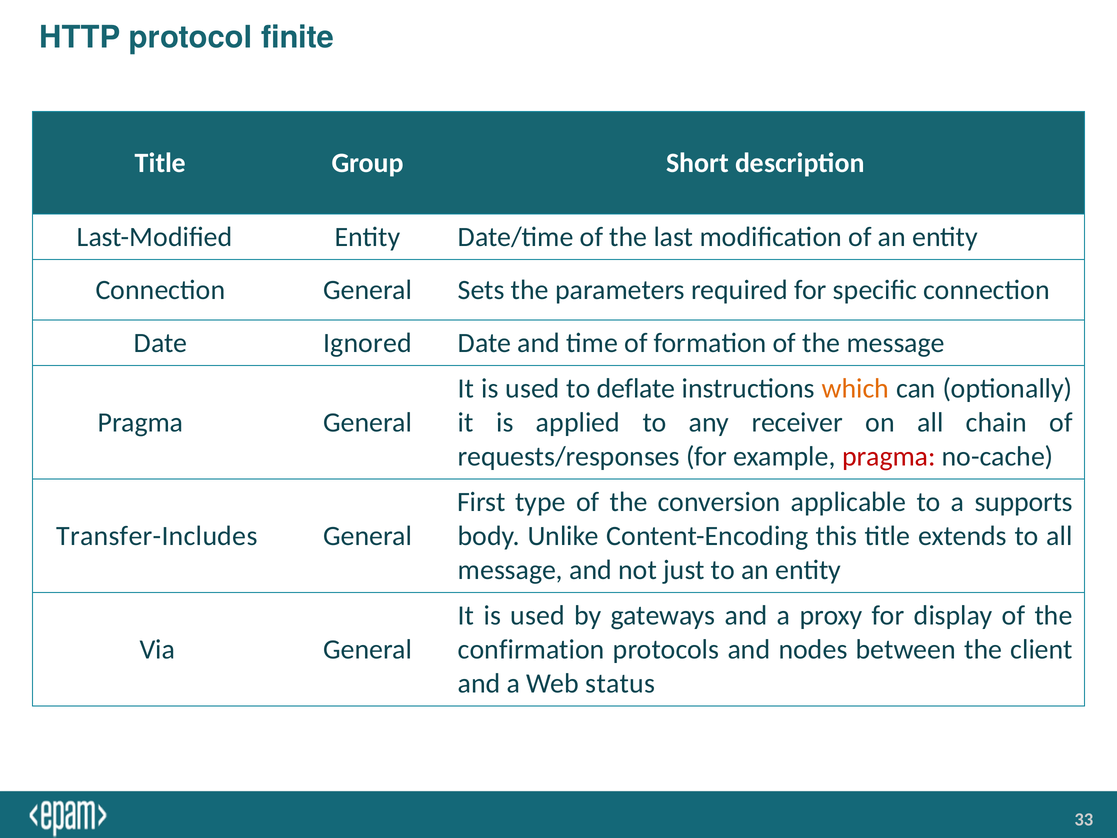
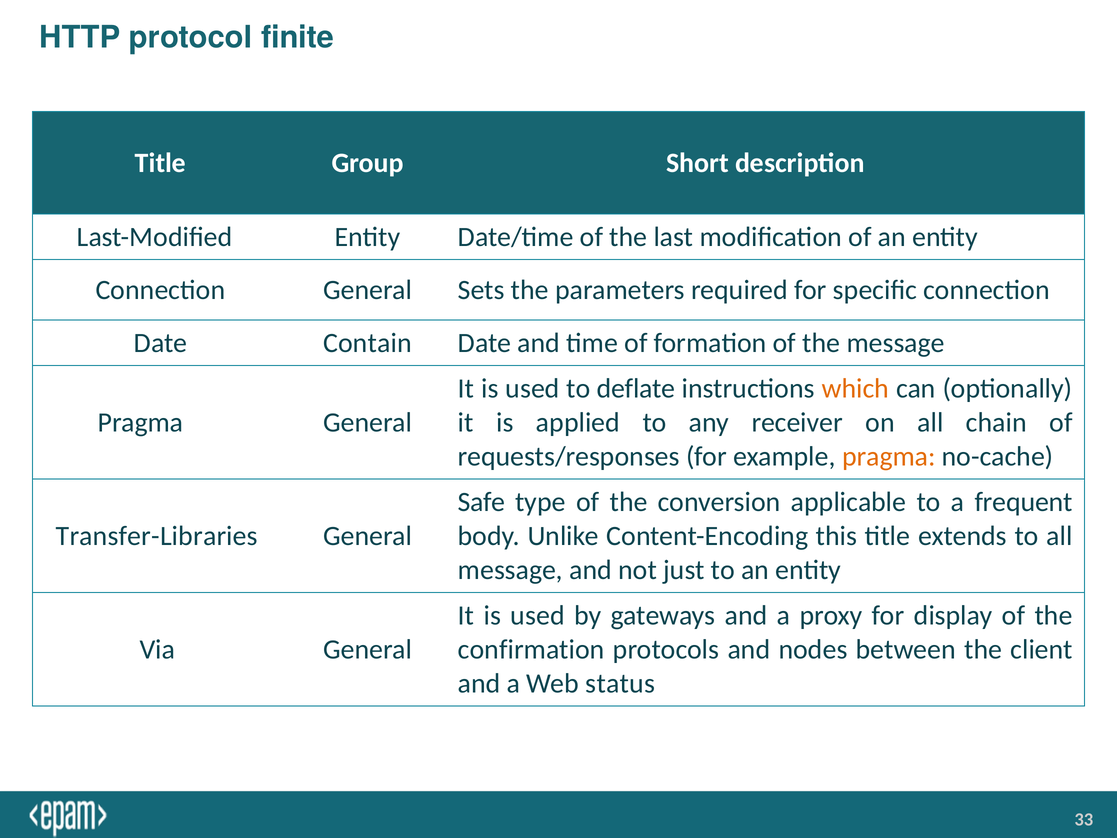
Ignored: Ignored -> Contain
pragma at (889, 457) colour: red -> orange
First: First -> Safe
supports: supports -> frequent
Transfer-Includes: Transfer-Includes -> Transfer-Libraries
